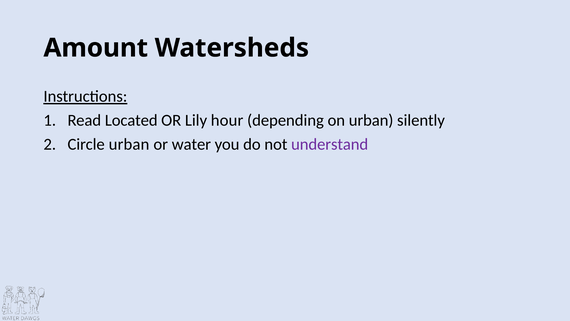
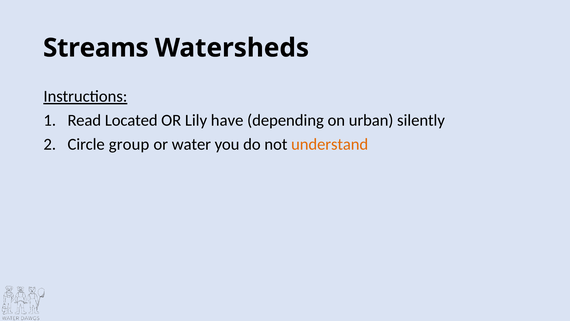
Amount: Amount -> Streams
hour: hour -> have
Circle urban: urban -> group
understand colour: purple -> orange
